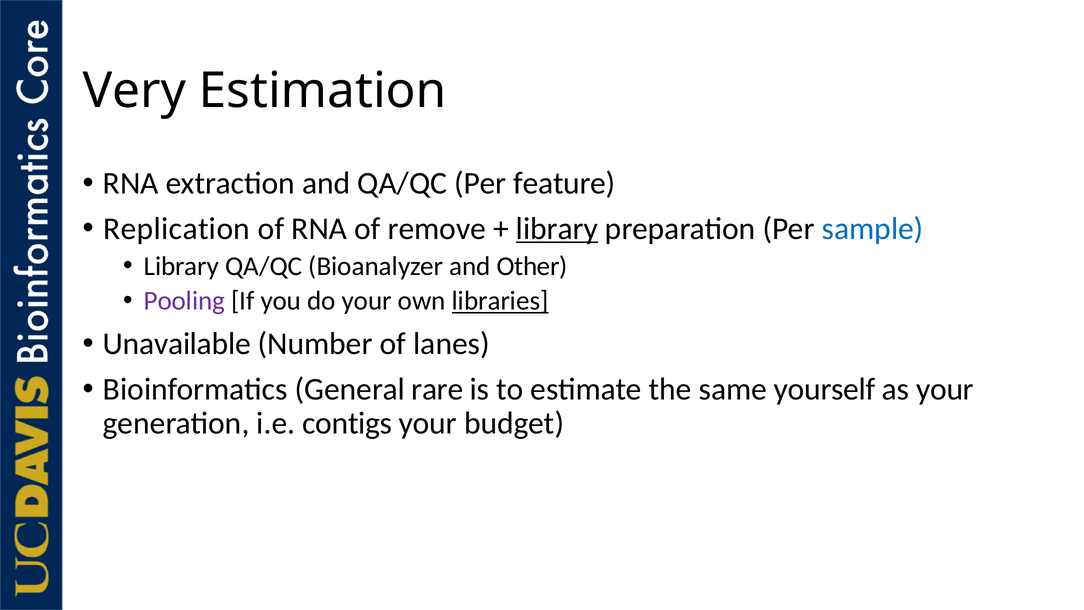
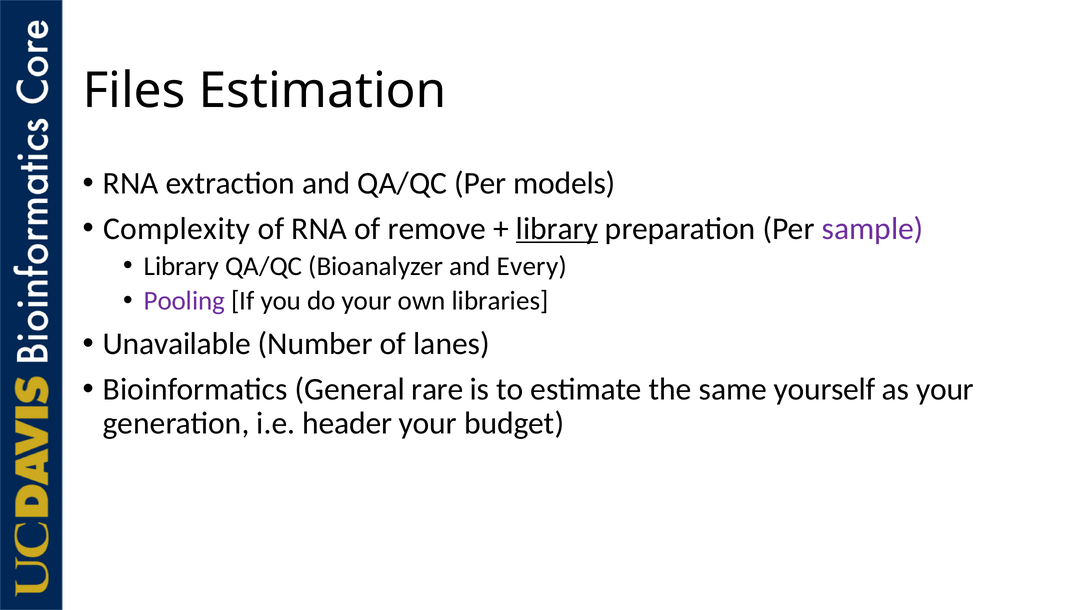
Very: Very -> Files
feature: feature -> models
Replication: Replication -> Complexity
sample colour: blue -> purple
Other: Other -> Every
libraries underline: present -> none
contigs: contigs -> header
